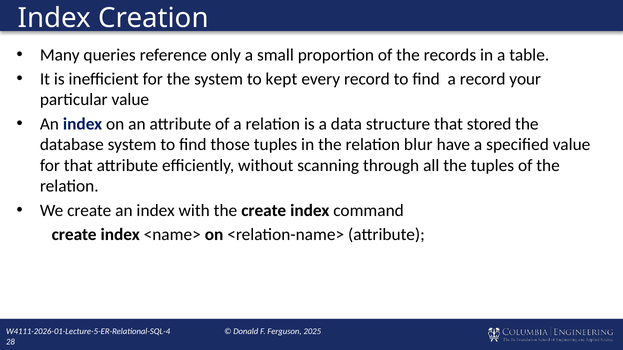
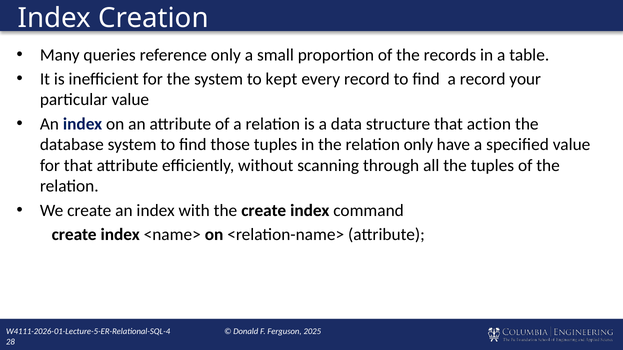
stored: stored -> action
relation blur: blur -> only
